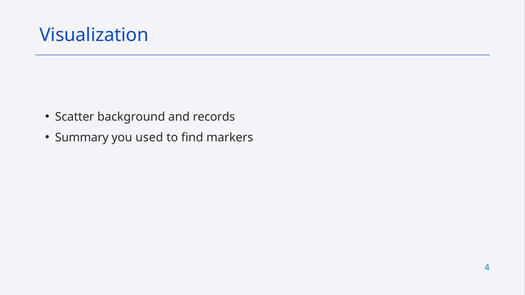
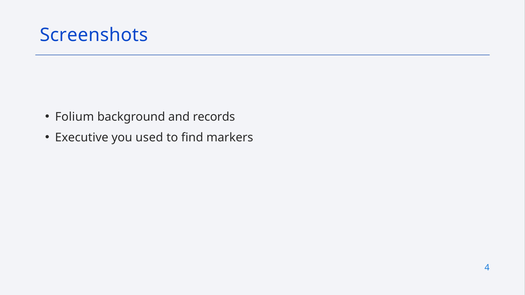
Visualization: Visualization -> Screenshots
Scatter: Scatter -> Folium
Summary: Summary -> Executive
